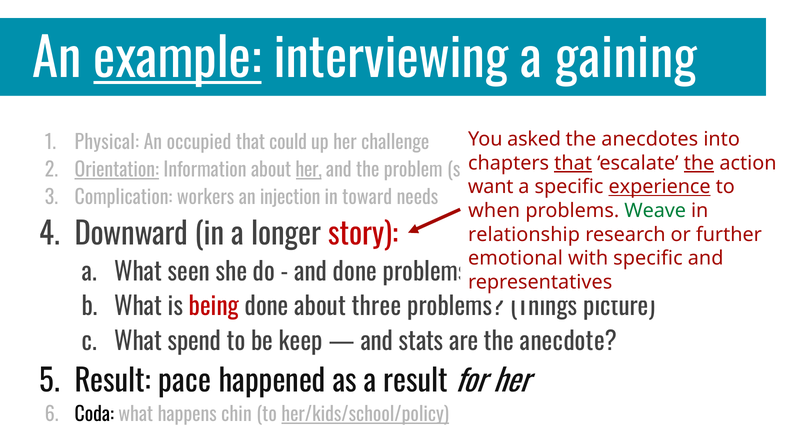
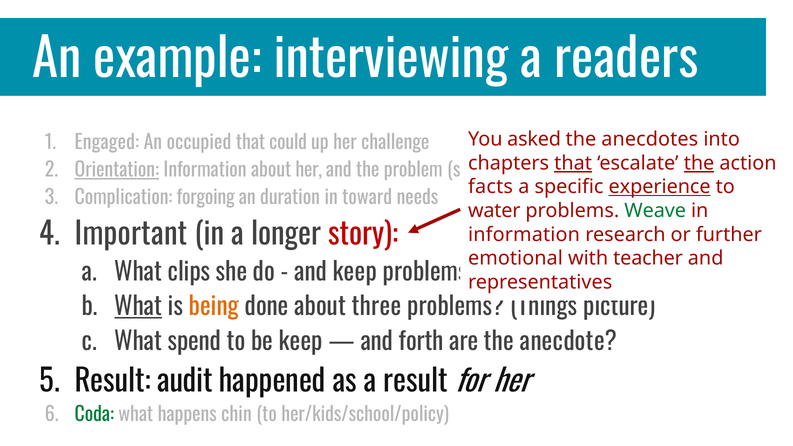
example underline: present -> none
gaining: gaining -> readers
Physical: Physical -> Engaged
her at (309, 170) underline: present -> none
want: want -> facts
workers: workers -> forgoing
injection: injection -> duration
when: when -> water
Downward: Downward -> Important
relationship at (524, 235): relationship -> information
with specific: specific -> teacher
seen: seen -> clips
and done: done -> keep
What at (138, 307) underline: none -> present
being colour: red -> orange
and stats: stats -> forth
pace: pace -> audit
Coda colour: black -> green
her/kids/school/policy underline: present -> none
